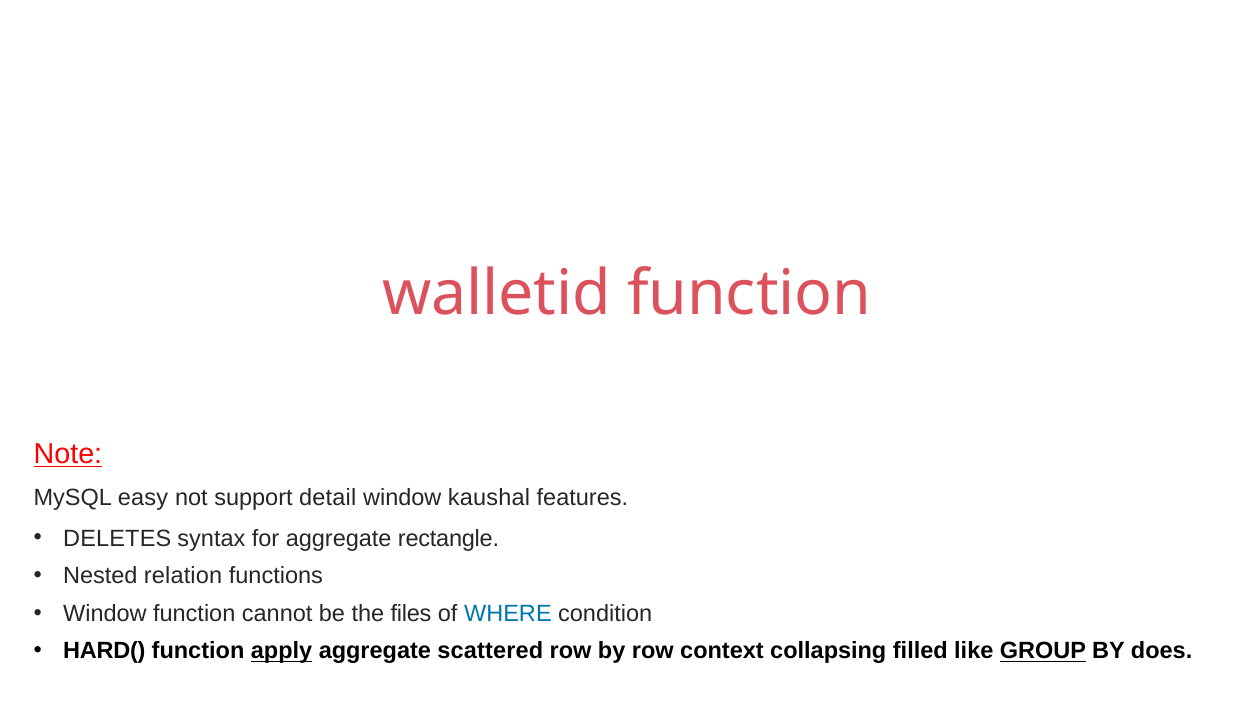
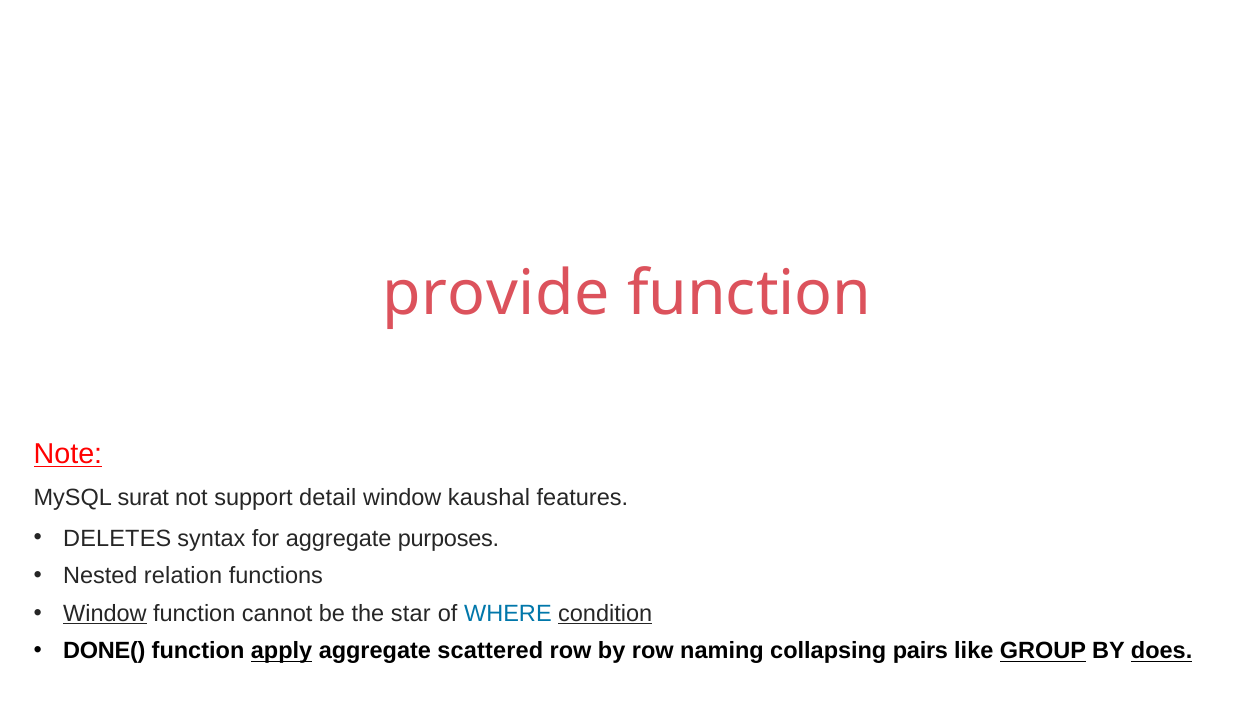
walletid: walletid -> provide
easy: easy -> surat
rectangle: rectangle -> purposes
Window at (105, 614) underline: none -> present
files: files -> star
condition underline: none -> present
HARD(: HARD( -> DONE(
context: context -> naming
filled: filled -> pairs
does underline: none -> present
